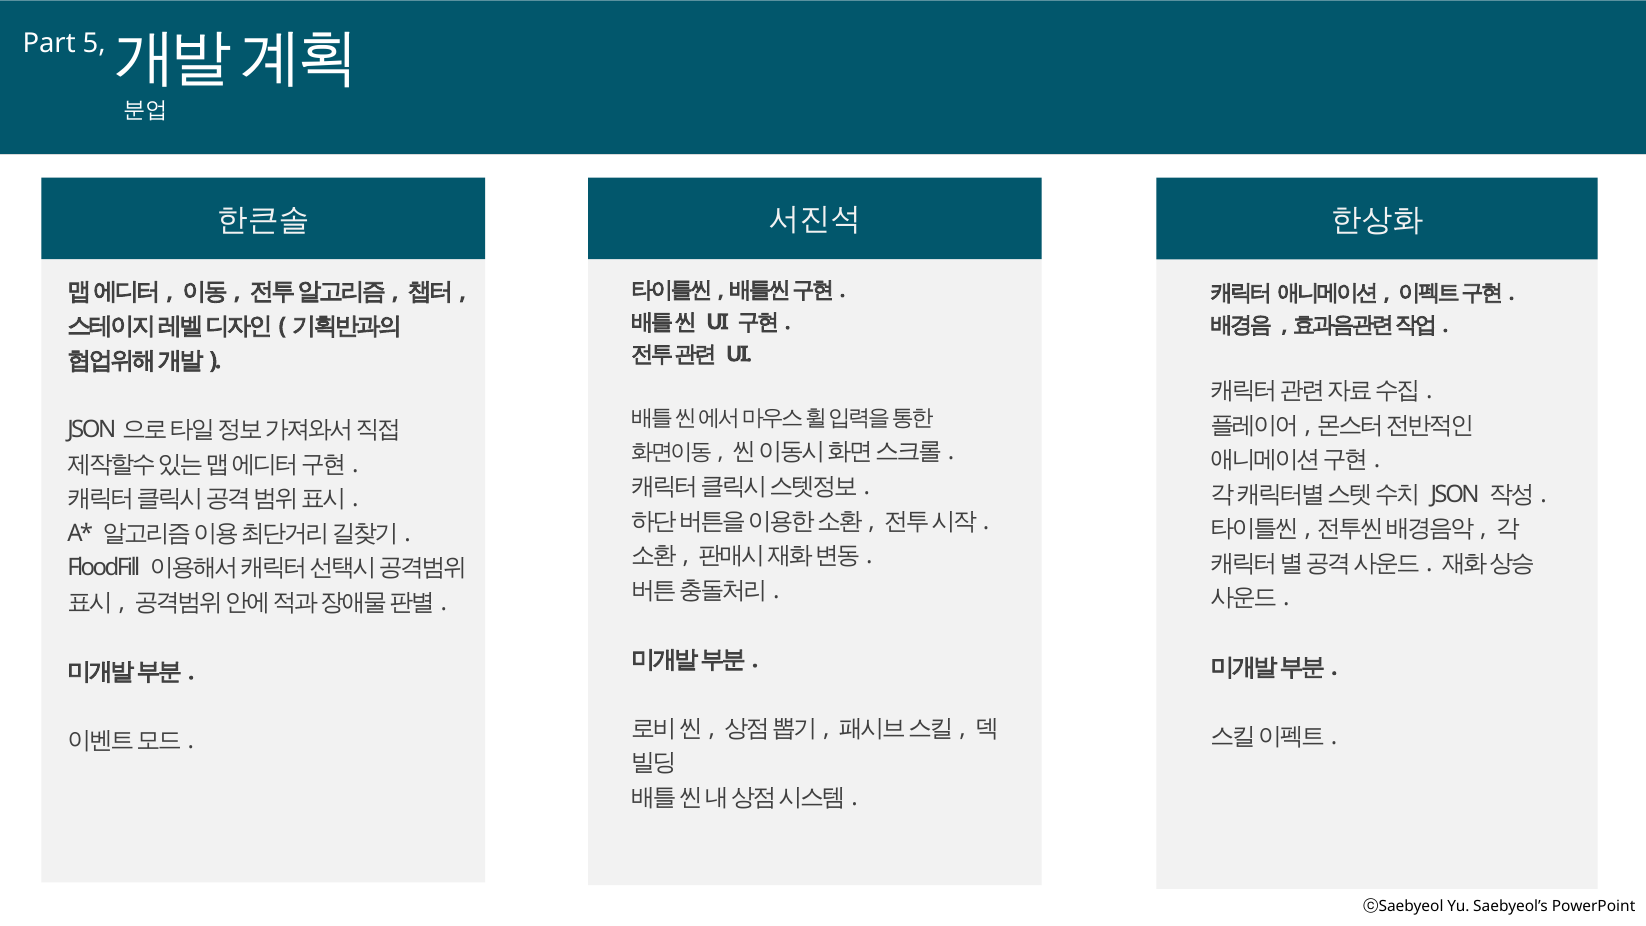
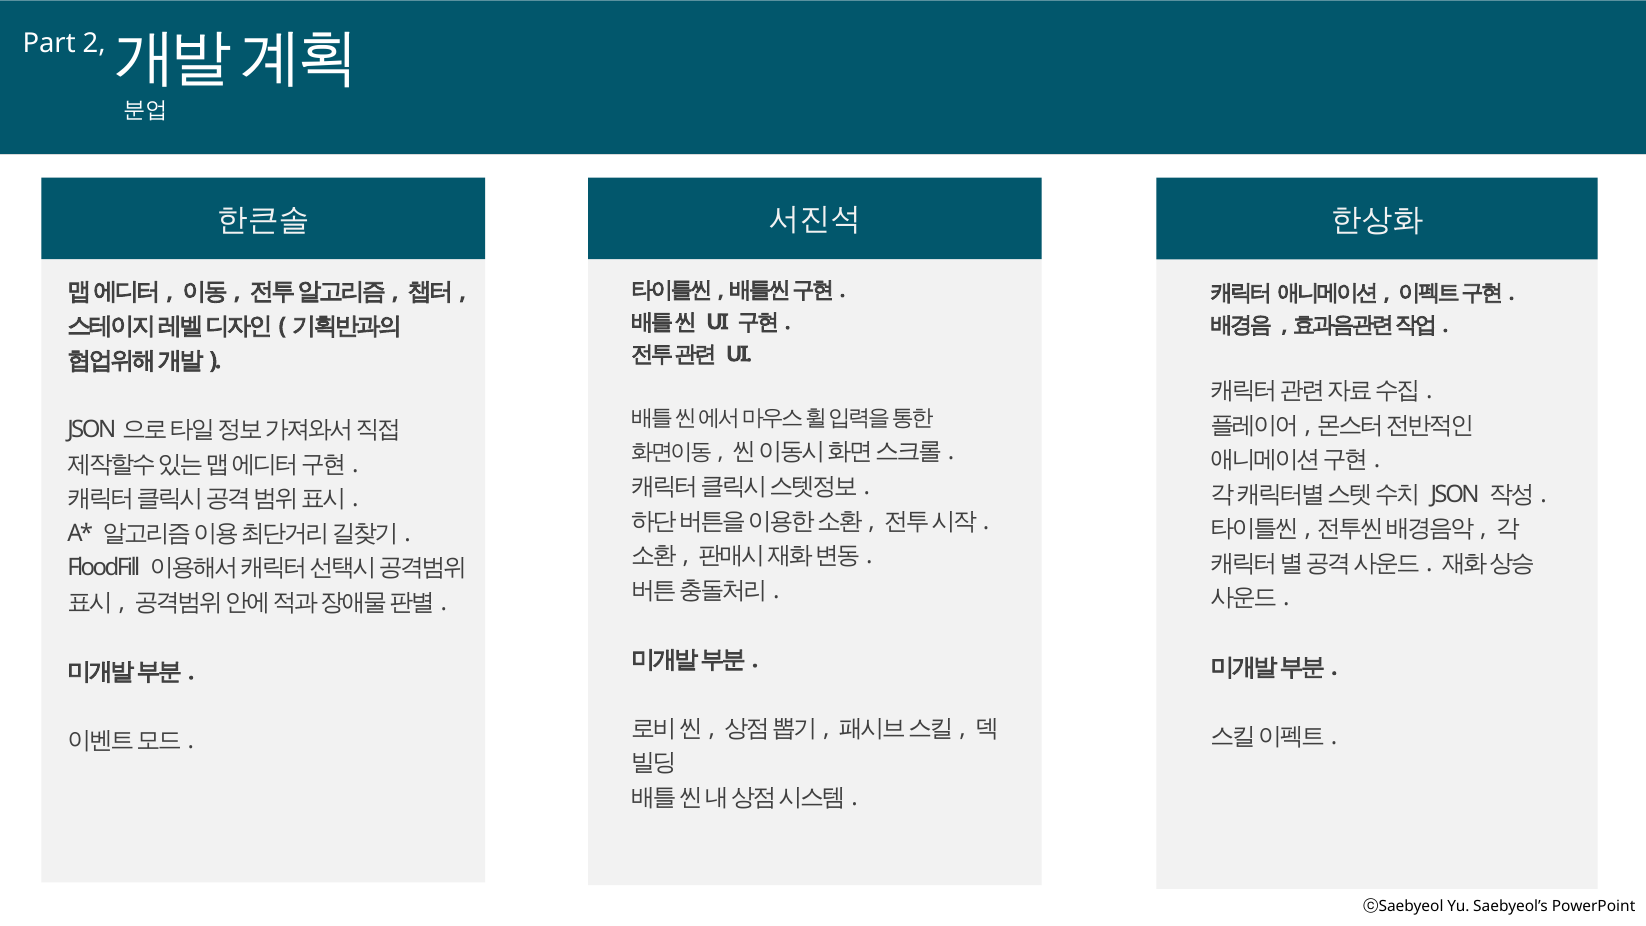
5: 5 -> 2
